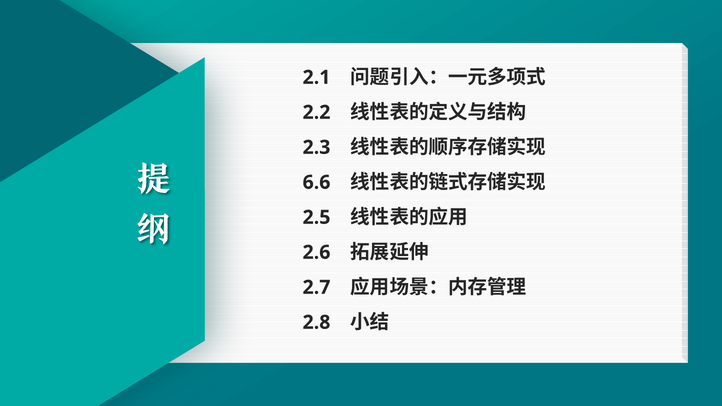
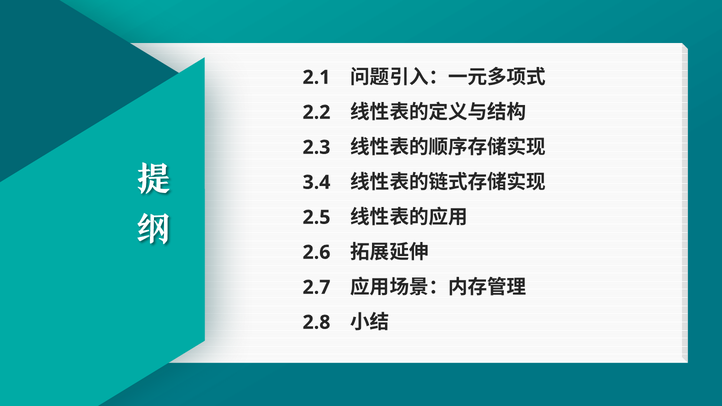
6.6: 6.6 -> 3.4
